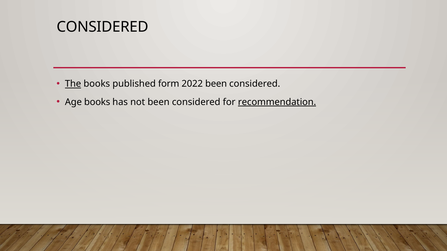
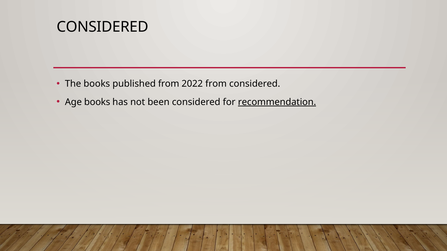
The underline: present -> none
published form: form -> from
2022 been: been -> from
